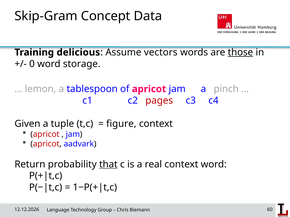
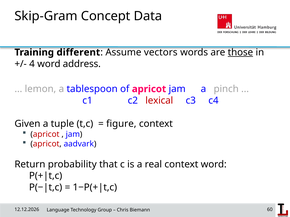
delicious: delicious -> different
0: 0 -> 4
storage: storage -> address
pages: pages -> lexical
that underline: present -> none
